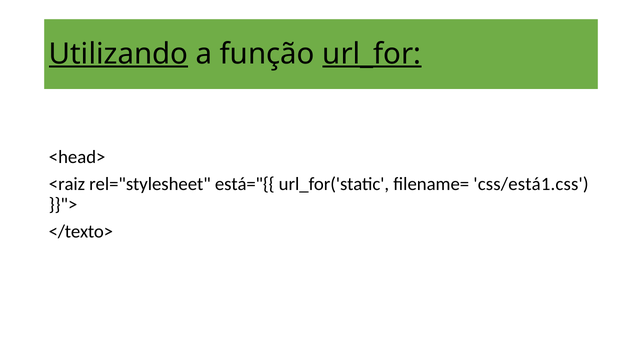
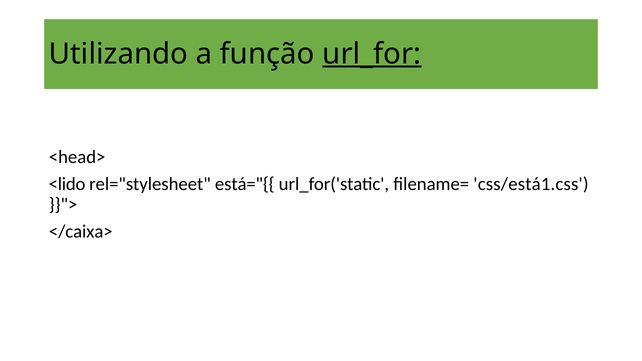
Utilizando underline: present -> none
<raiz: <raiz -> <lido
</texto>: </texto> -> </caixa>
